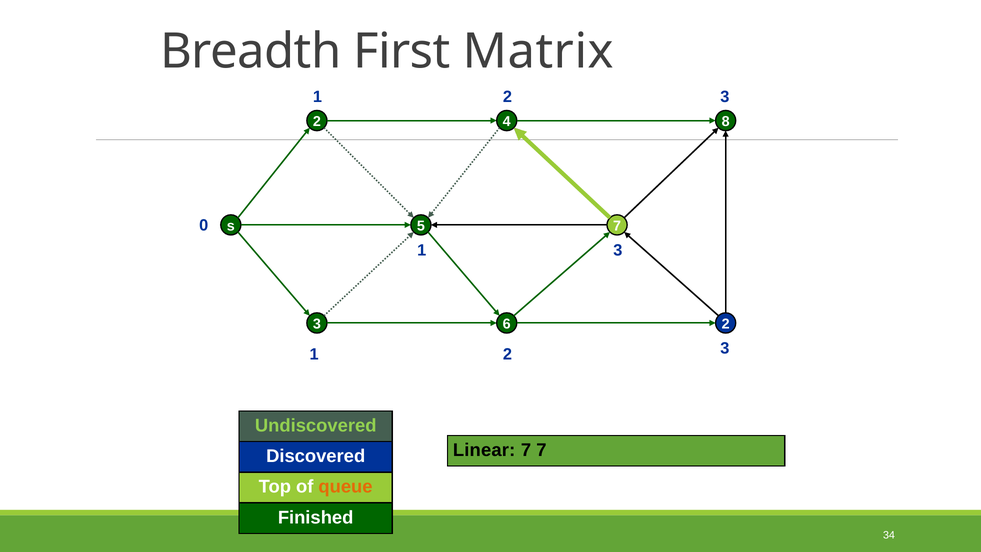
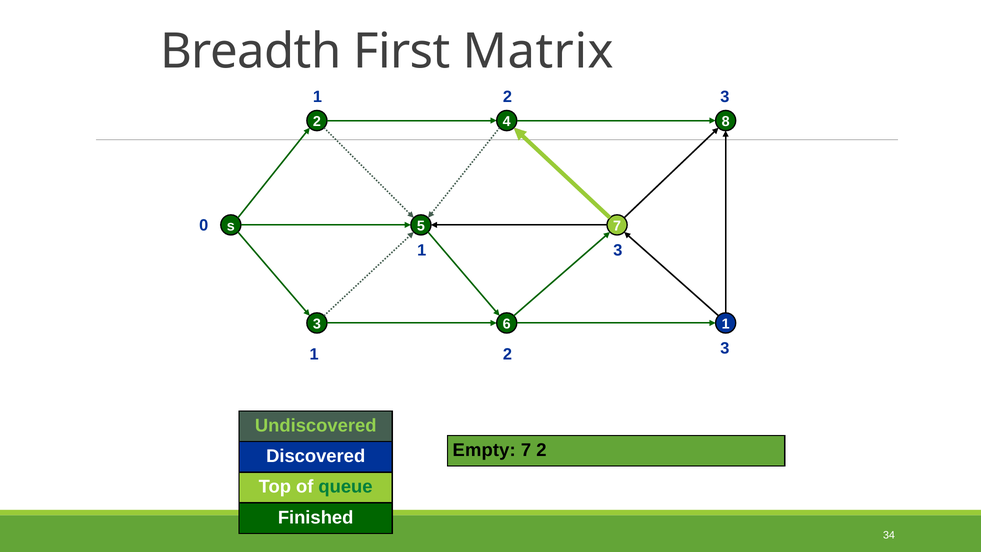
6 2: 2 -> 1
Linear: Linear -> Empty
7 7: 7 -> 2
queue colour: orange -> green
